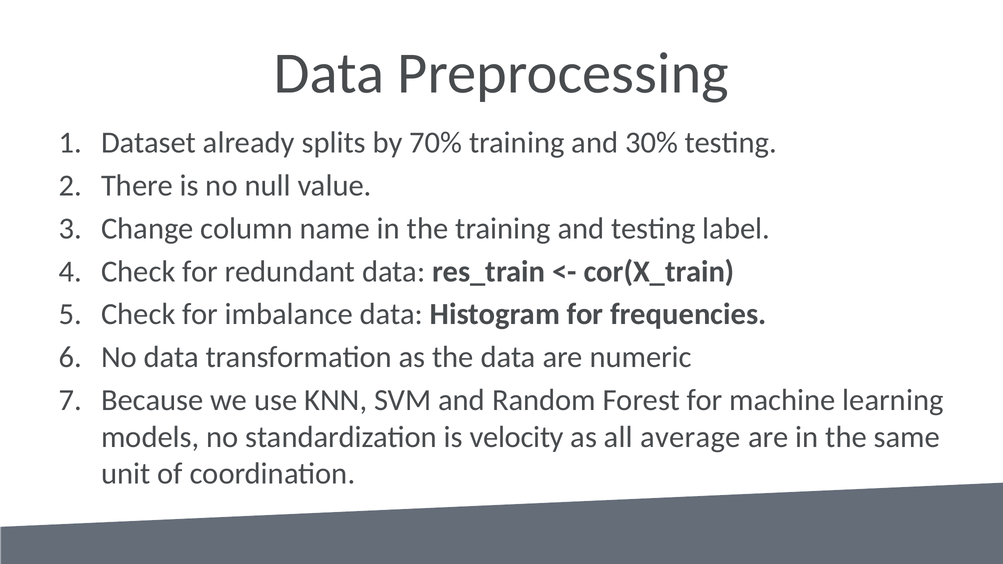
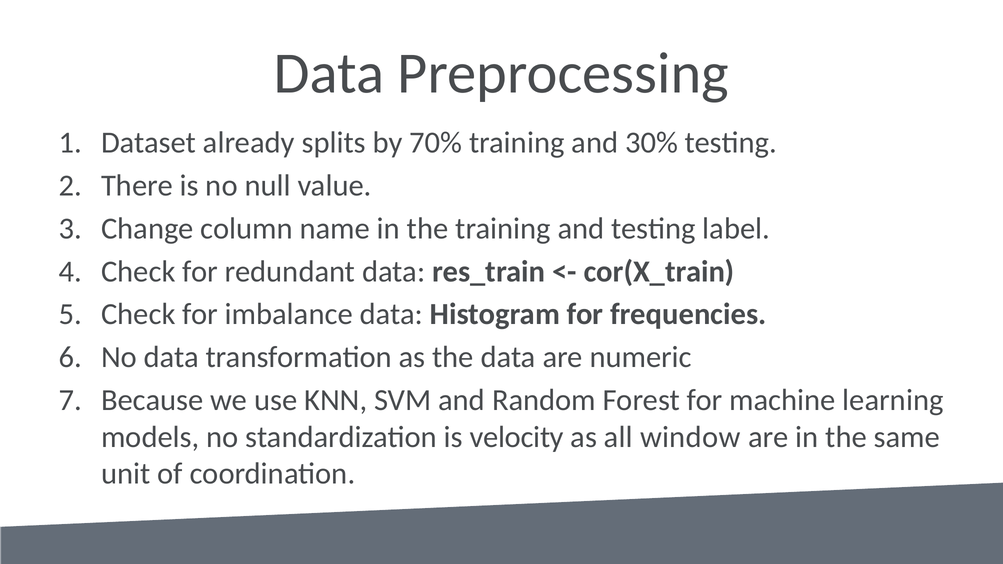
average: average -> window
